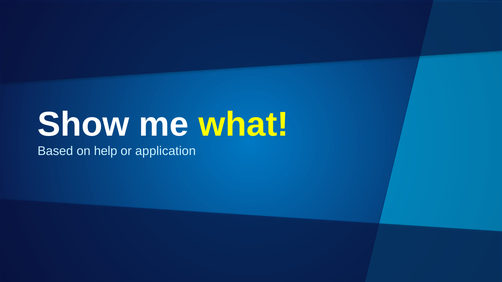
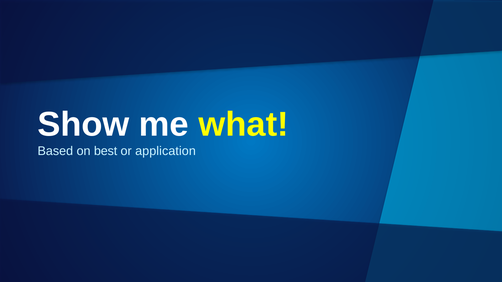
help: help -> best
